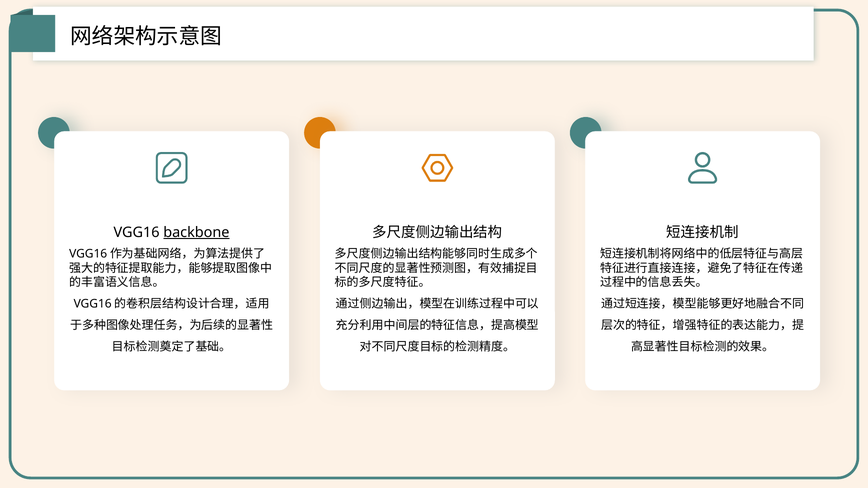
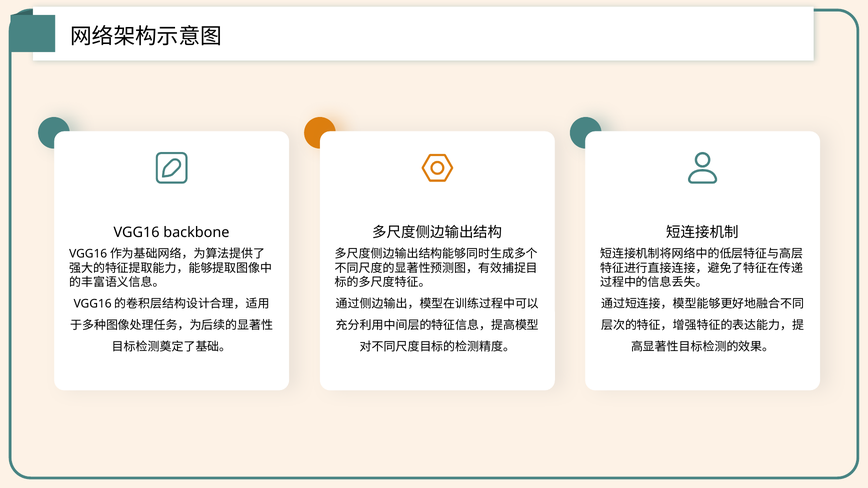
backbone underline: present -> none
